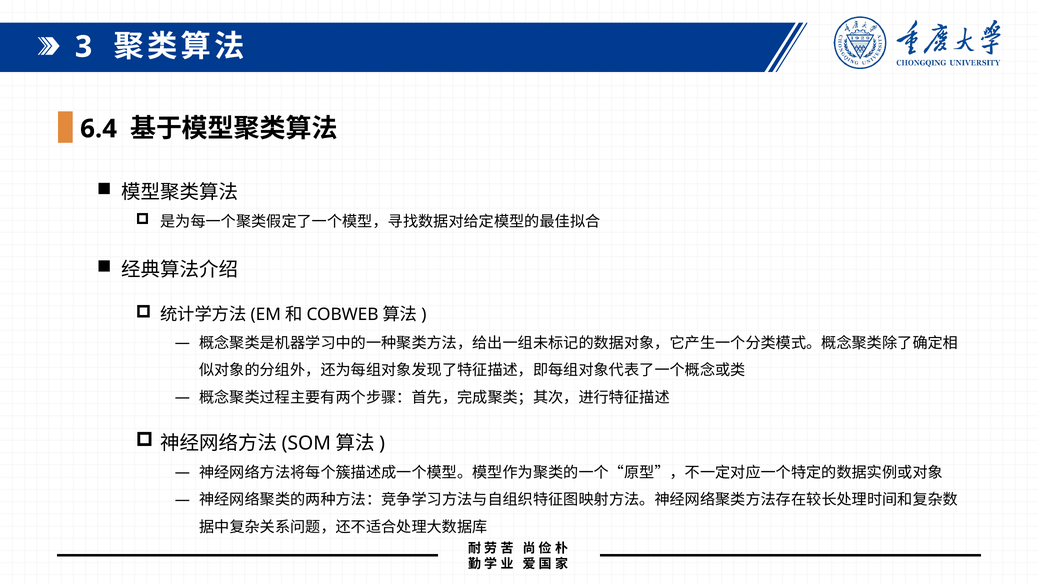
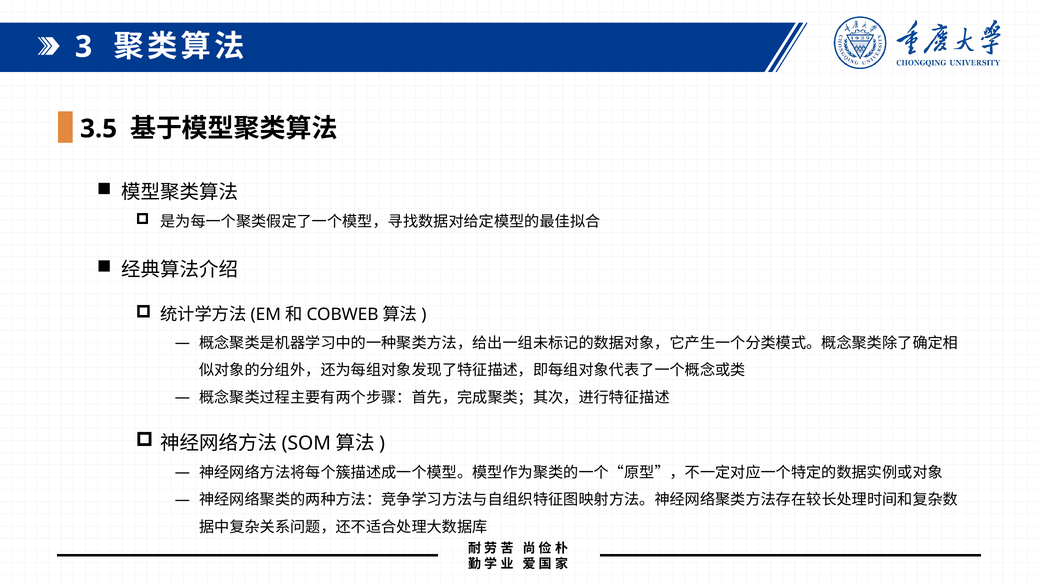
6.4: 6.4 -> 3.5
